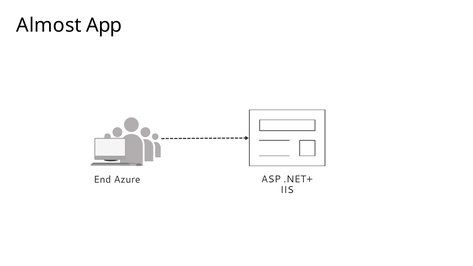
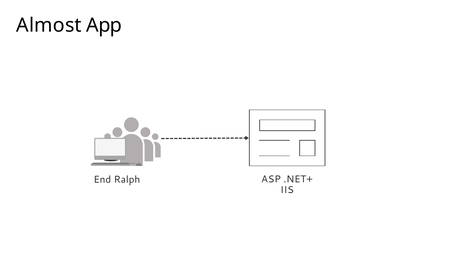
Azure: Azure -> Ralph
